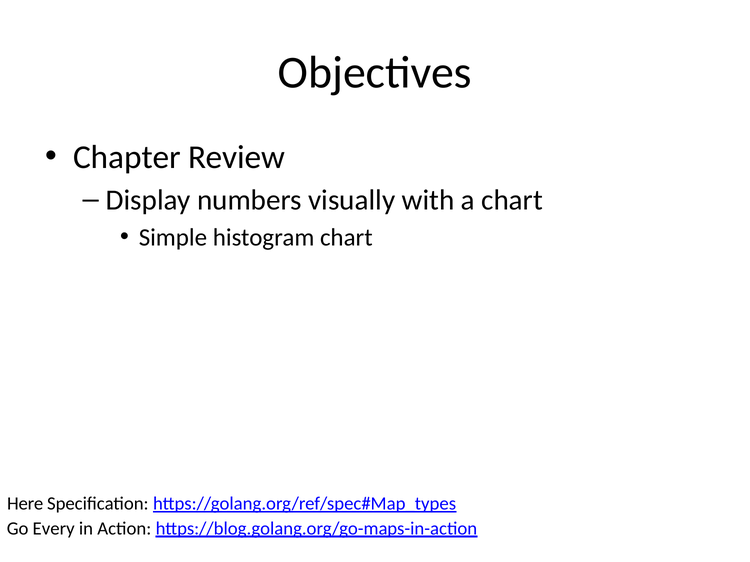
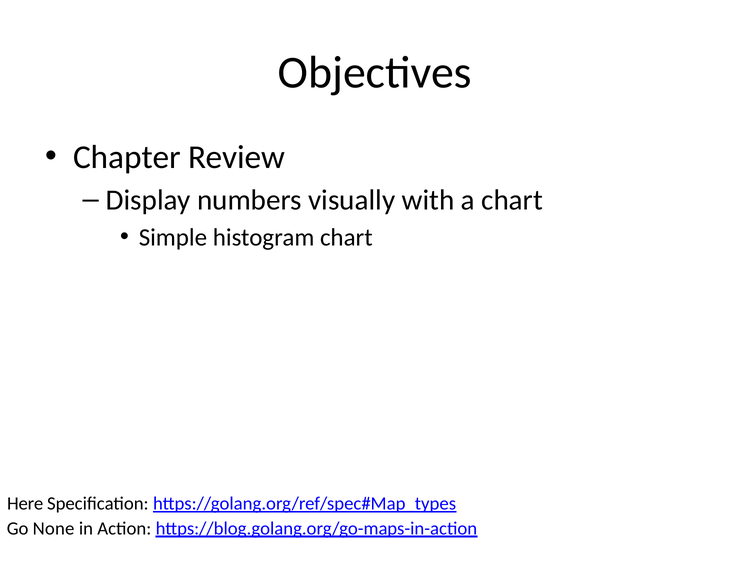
Every: Every -> None
